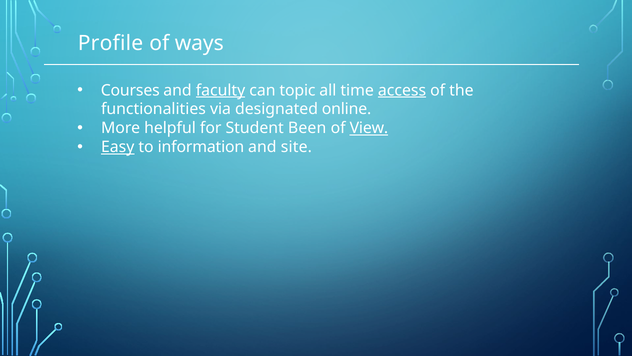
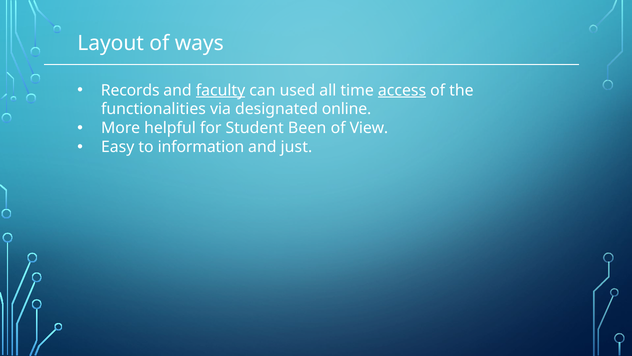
Profile: Profile -> Layout
Courses: Courses -> Records
topic: topic -> used
View underline: present -> none
Easy underline: present -> none
site: site -> just
